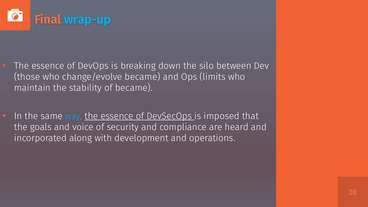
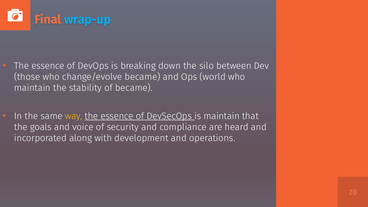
limits: limits -> world
way colour: light blue -> yellow
is imposed: imposed -> maintain
